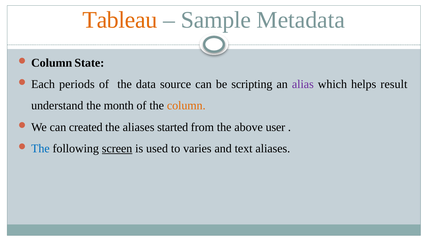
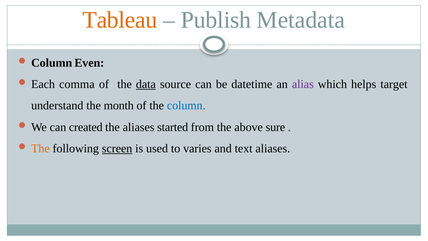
Sample: Sample -> Publish
State: State -> Even
periods: periods -> comma
data underline: none -> present
scripting: scripting -> datetime
result: result -> target
column at (186, 106) colour: orange -> blue
user: user -> sure
The at (40, 148) colour: blue -> orange
